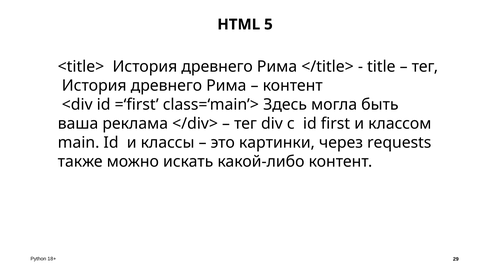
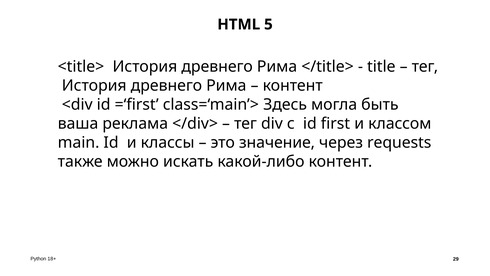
картинки: картинки -> значение
